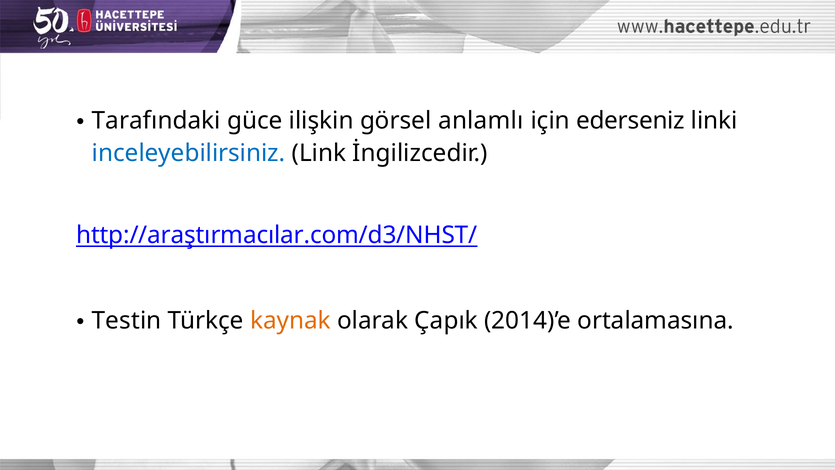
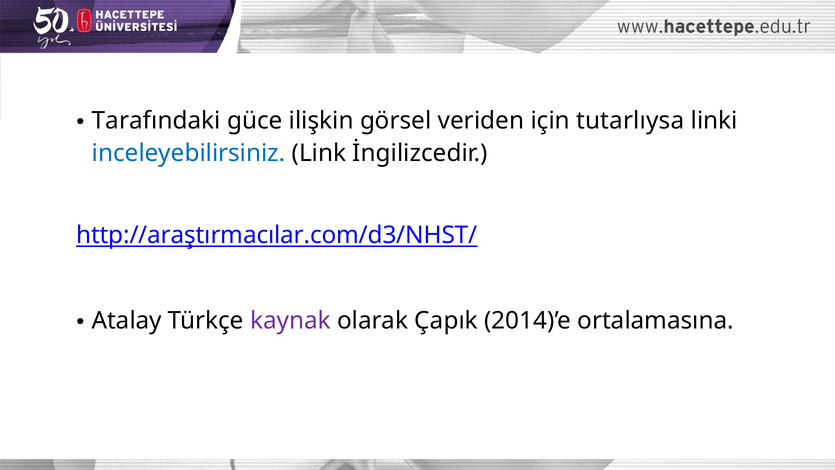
anlamlı: anlamlı -> veriden
ederseniz: ederseniz -> tutarlıysa
Testin: Testin -> Atalay
kaynak colour: orange -> purple
